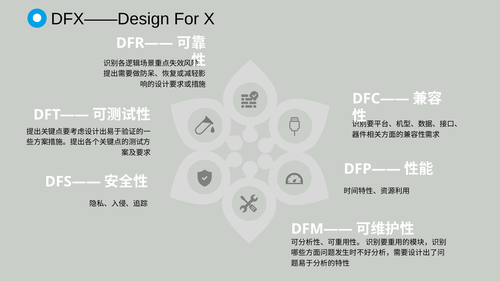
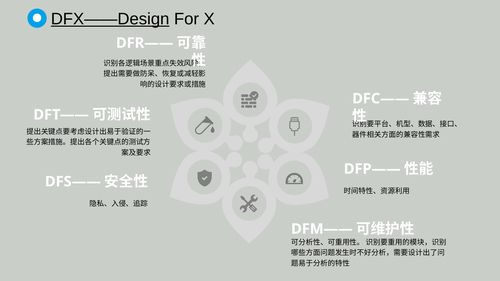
DFX——Design underline: none -> present
